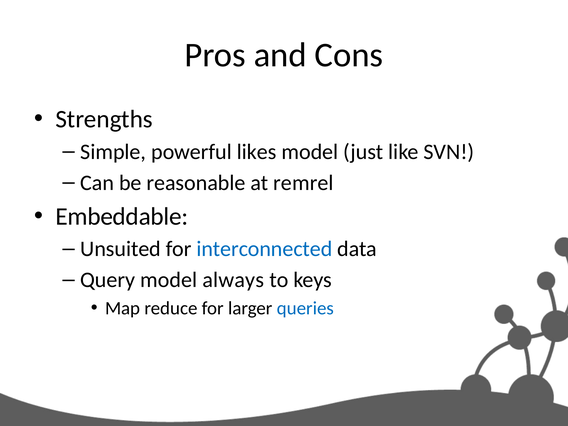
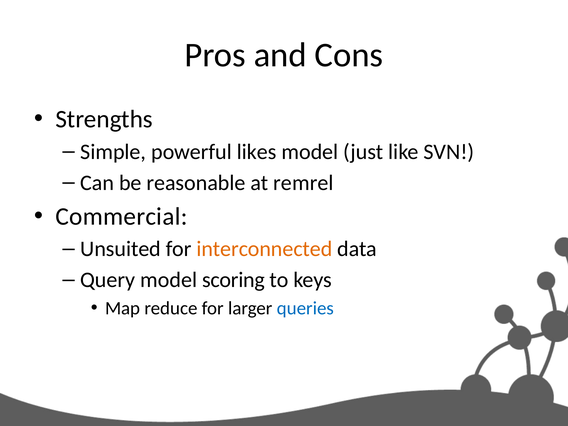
Embeddable: Embeddable -> Commercial
interconnected colour: blue -> orange
always: always -> scoring
